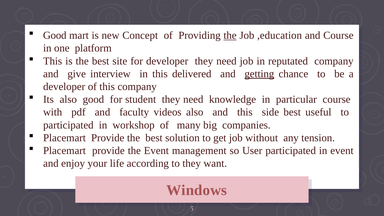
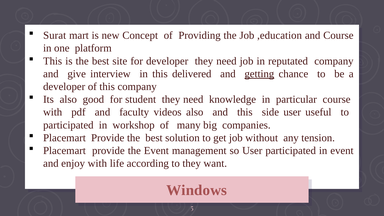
Good at (55, 35): Good -> Surat
the at (230, 35) underline: present -> none
side best: best -> user
enjoy your: your -> with
